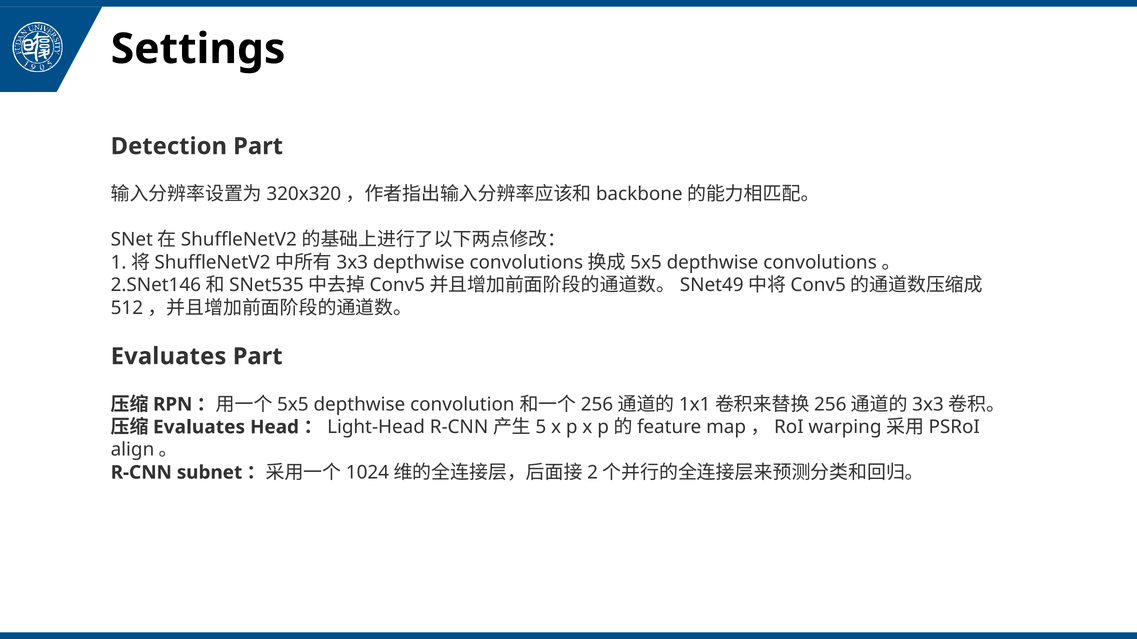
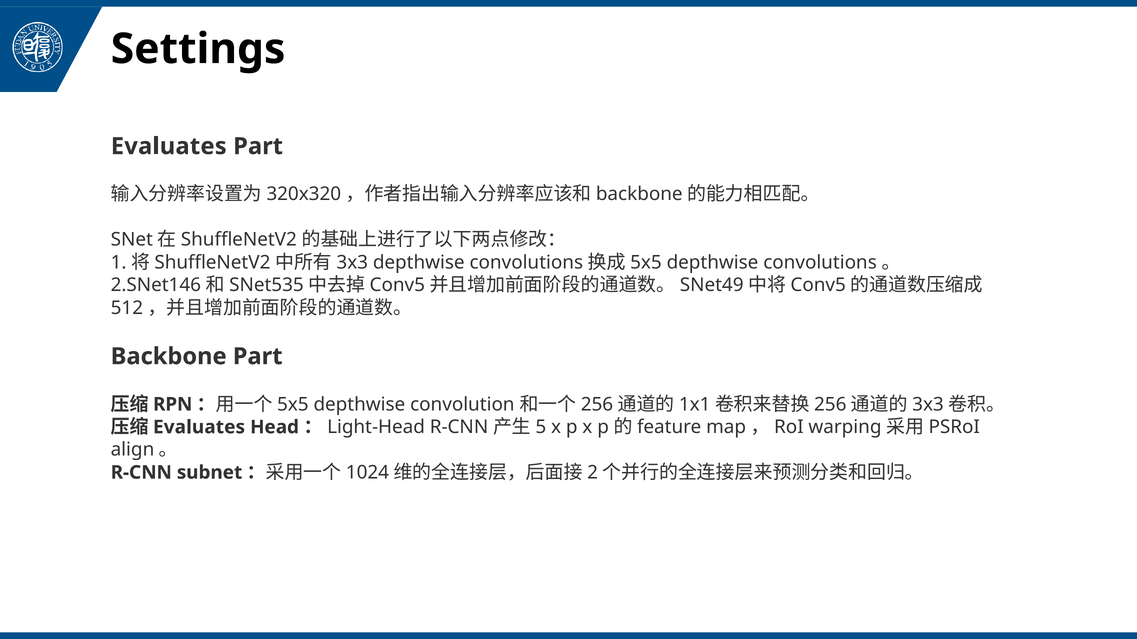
Detection at (169, 146): Detection -> Evaluates
Evaluates at (169, 357): Evaluates -> Backbone
